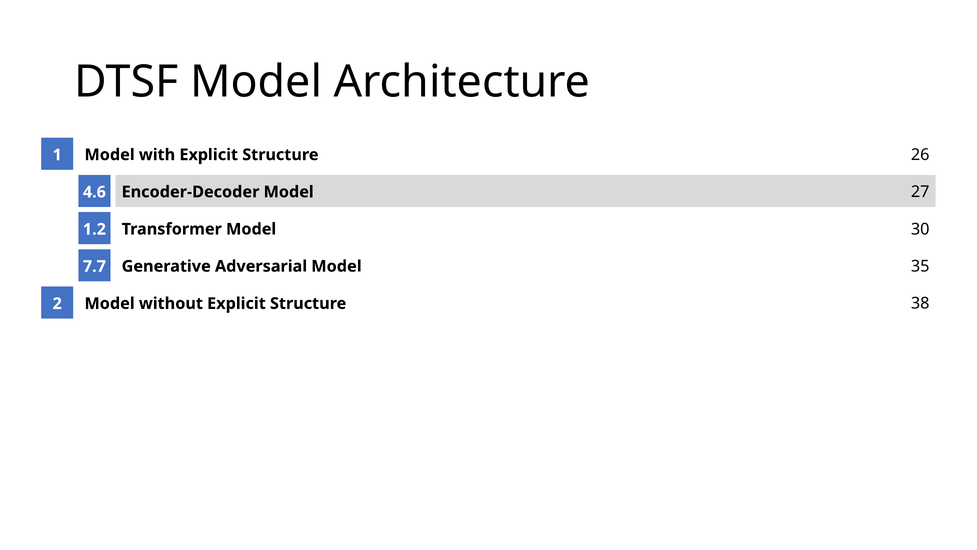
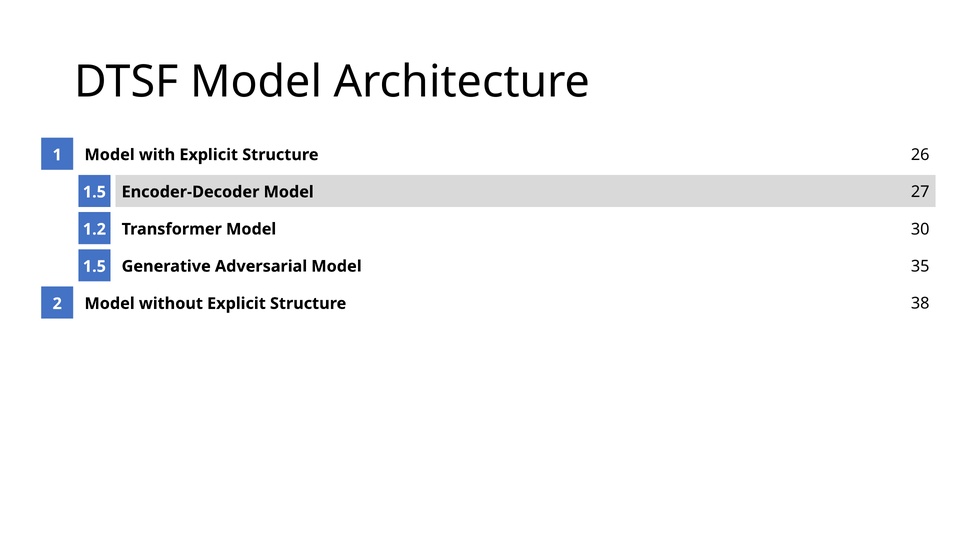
4.6 at (94, 192): 4.6 -> 1.5
7.7 at (94, 266): 7.7 -> 1.5
